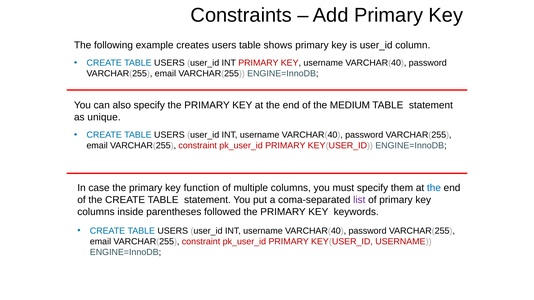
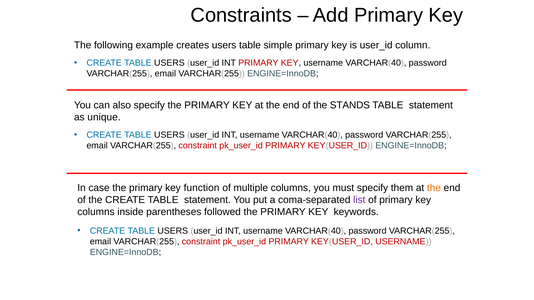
shows: shows -> simple
MEDIUM: MEDIUM -> STANDS
the at (434, 188) colour: blue -> orange
